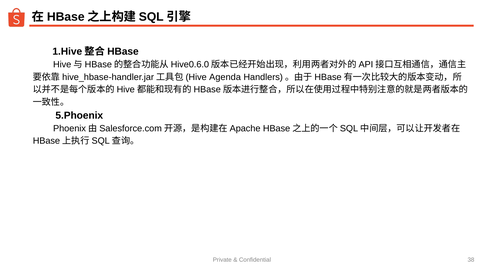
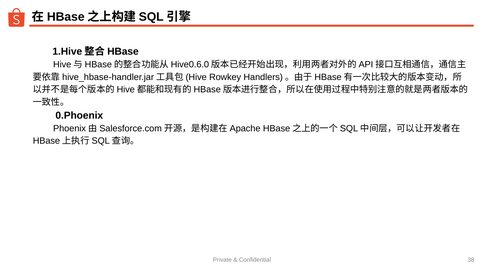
Agenda: Agenda -> Rowkey
5.Phoenix: 5.Phoenix -> 0.Phoenix
